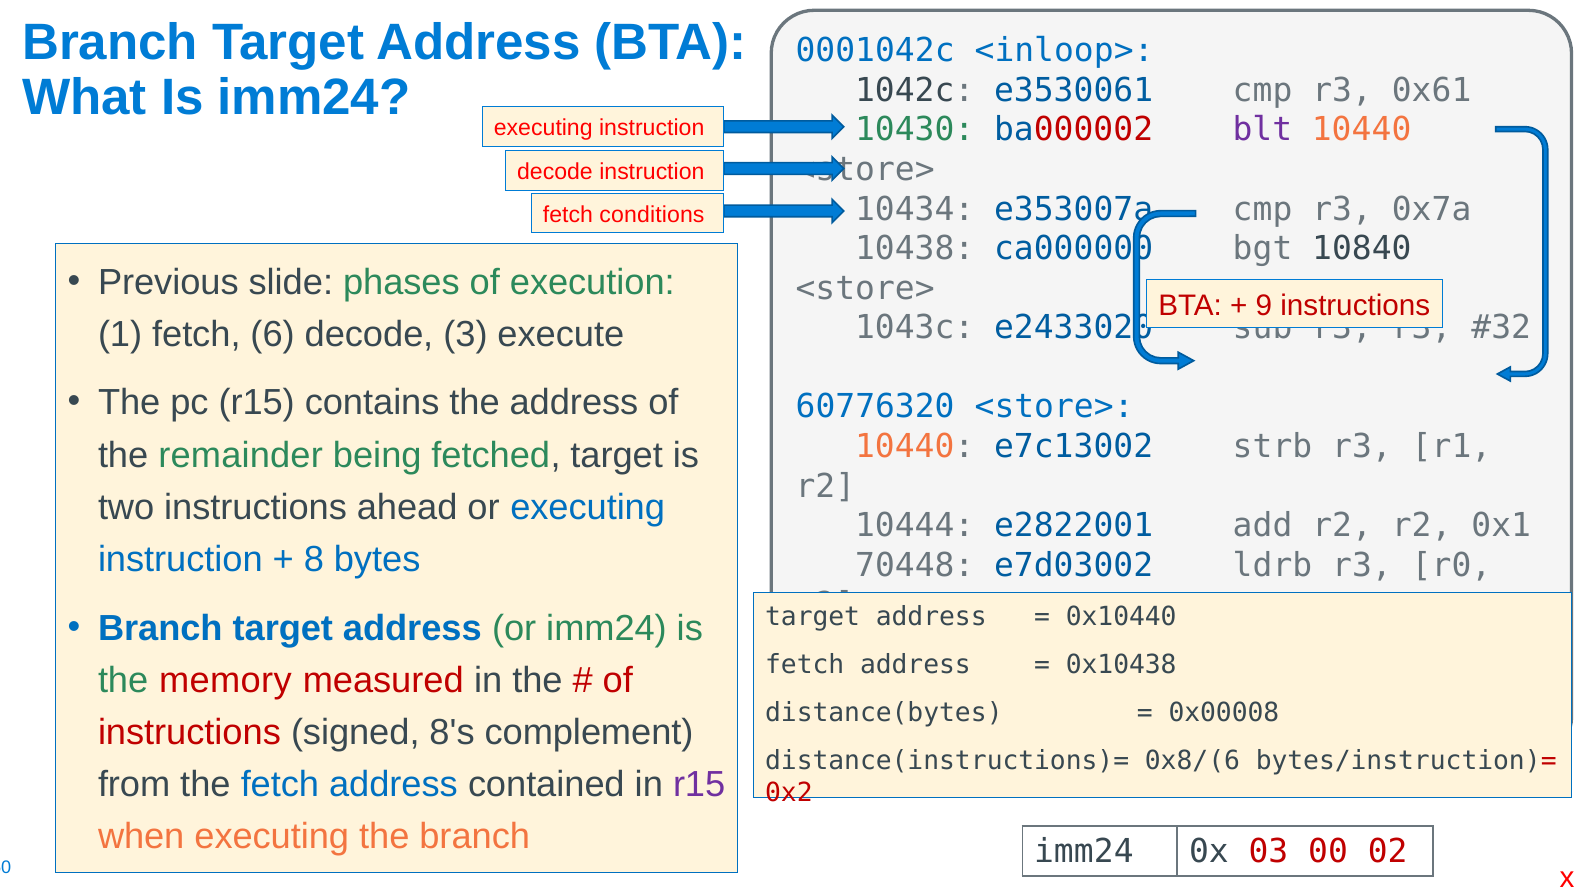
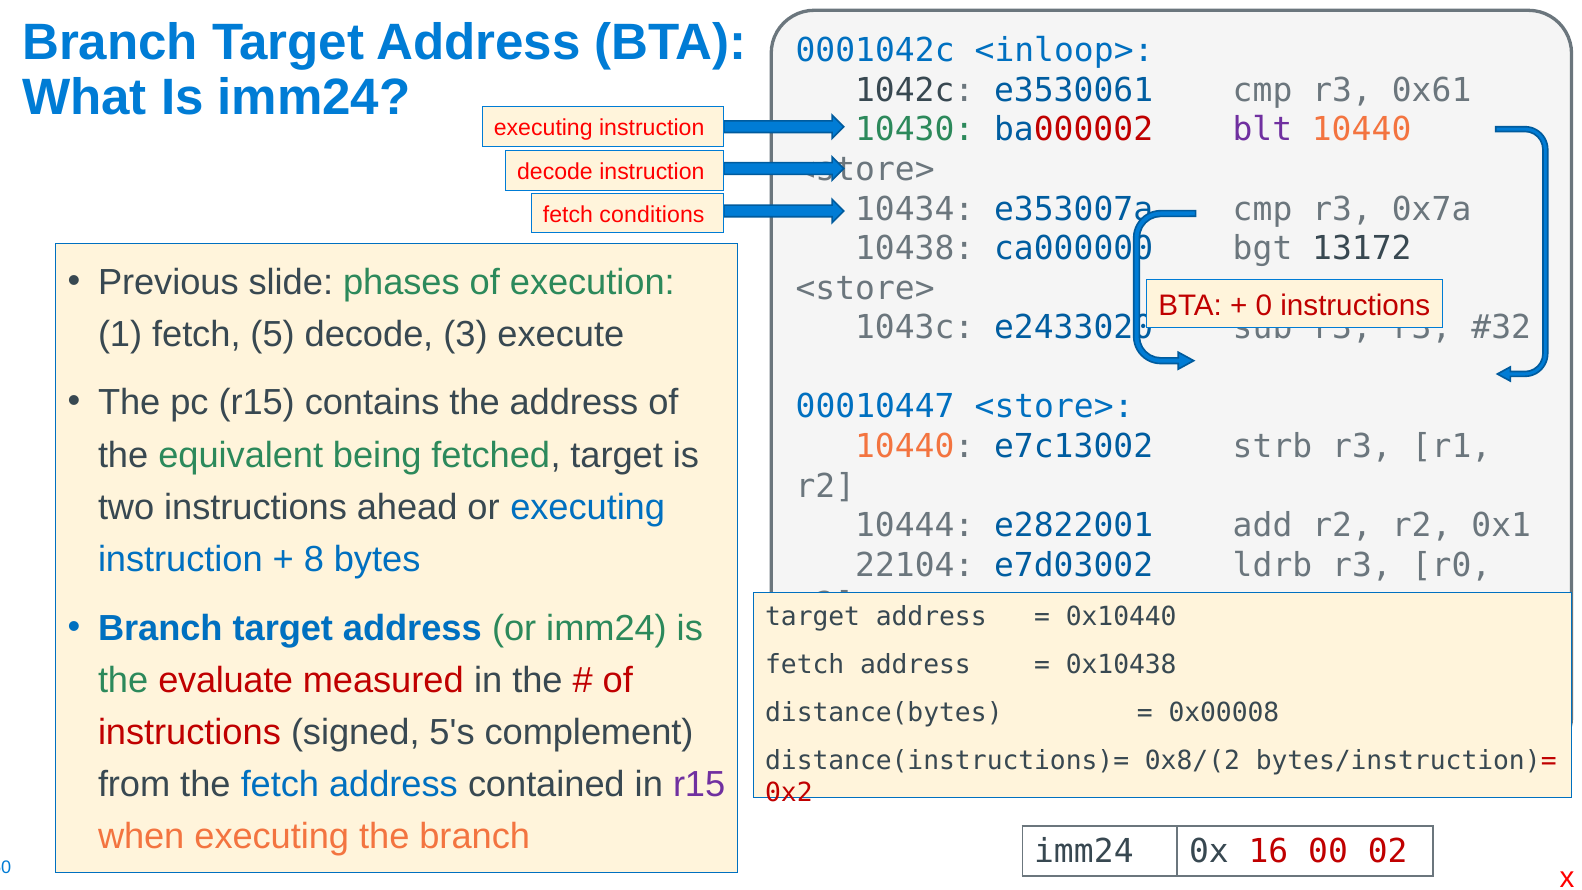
10840: 10840 -> 13172
9: 9 -> 0
6: 6 -> 5
60776320: 60776320 -> 00010447
remainder: remainder -> equivalent
70448: 70448 -> 22104
memory: memory -> evaluate
8's: 8's -> 5's
0x8/(6: 0x8/(6 -> 0x8/(2
03: 03 -> 16
